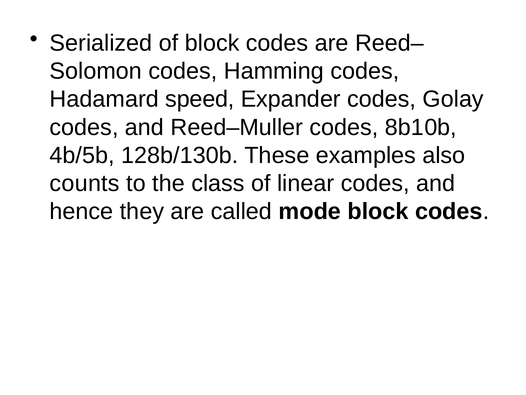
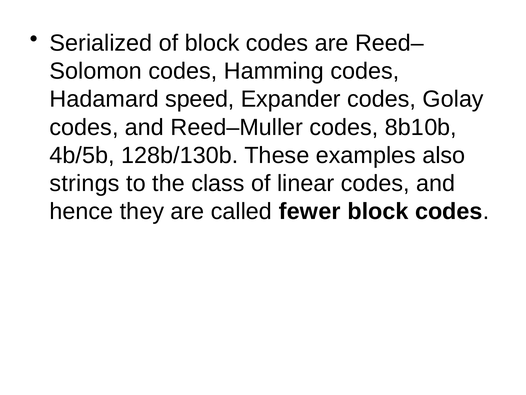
counts: counts -> strings
mode: mode -> fewer
